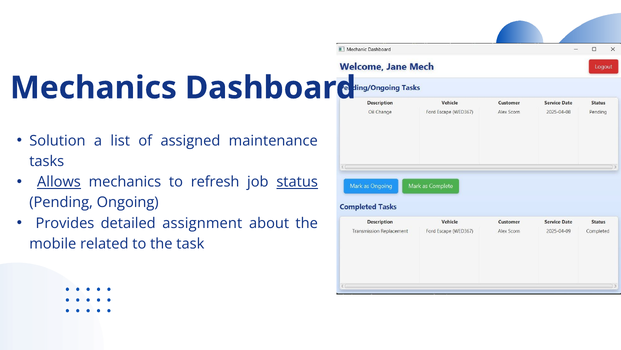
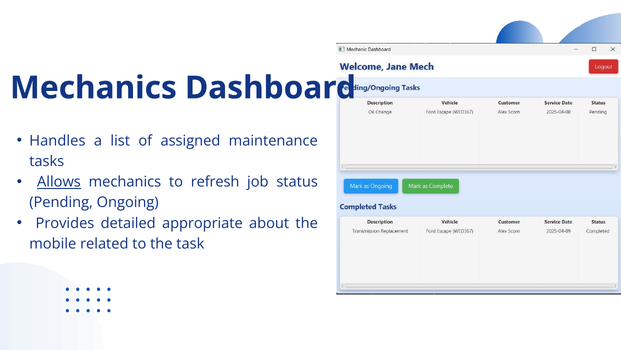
Solution: Solution -> Handles
status underline: present -> none
assignment: assignment -> appropriate
